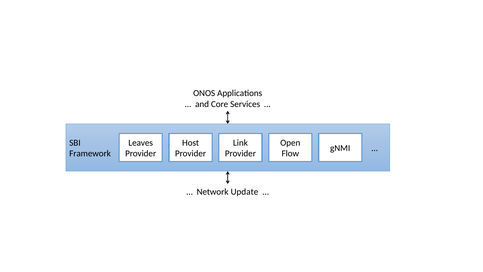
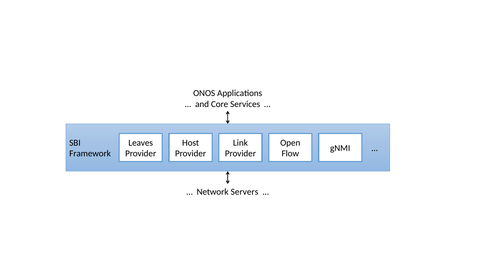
Update: Update -> Servers
